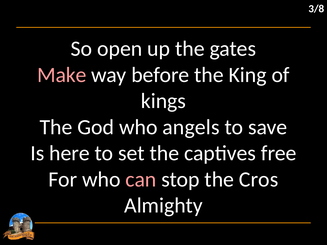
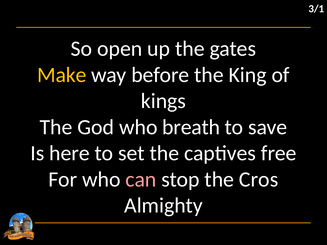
3/8: 3/8 -> 3/1
Make colour: pink -> yellow
angels: angels -> breath
